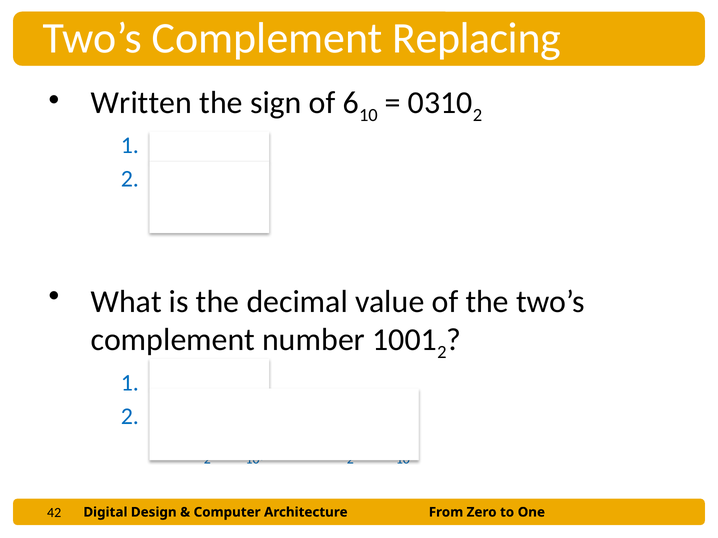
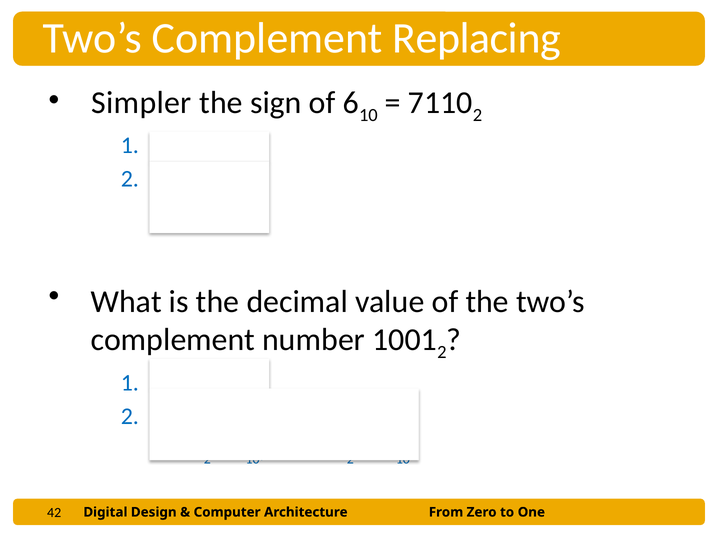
Written: Written -> Simpler
0310: 0310 -> 7110
